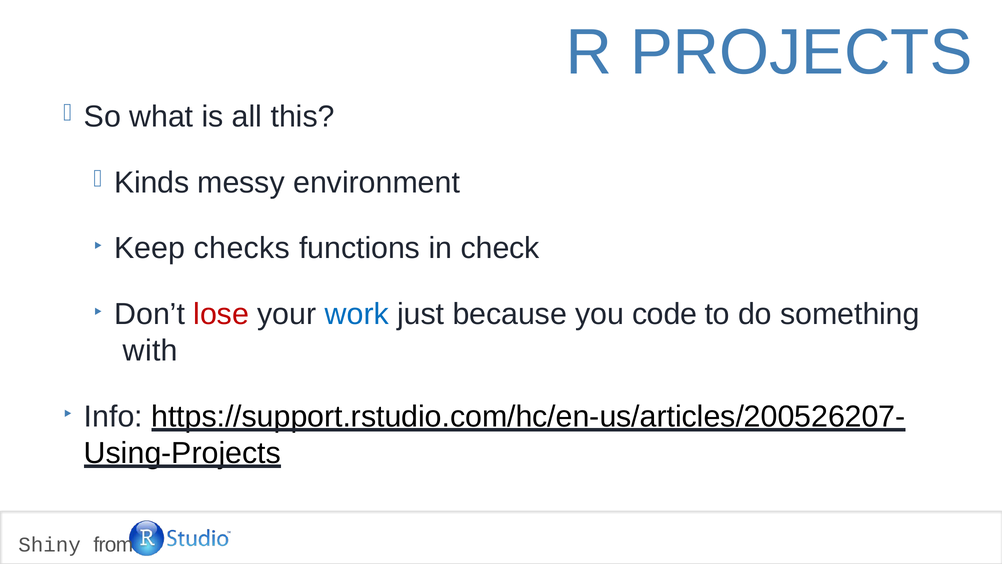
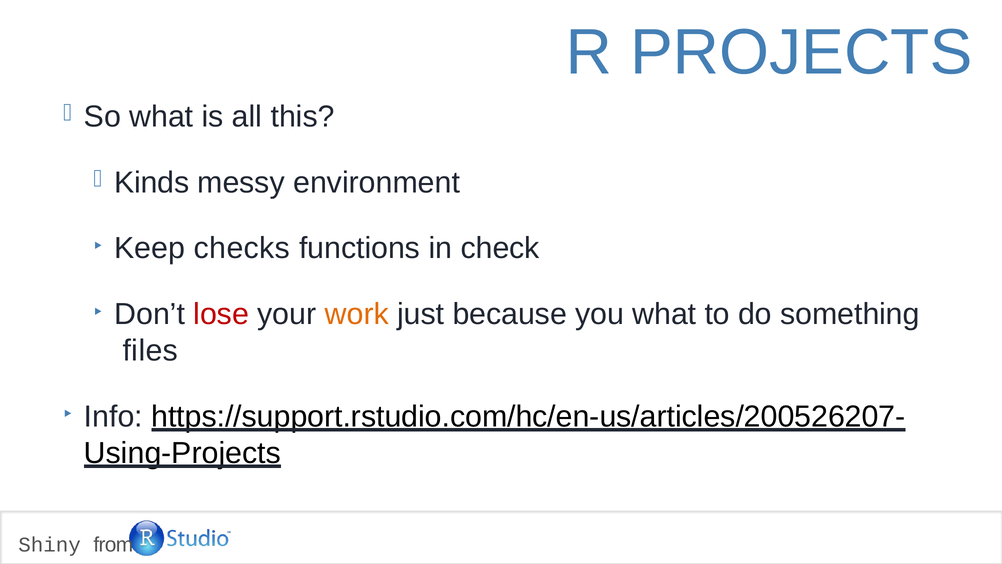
work colour: blue -> orange
you code: code -> what
with: with -> files
